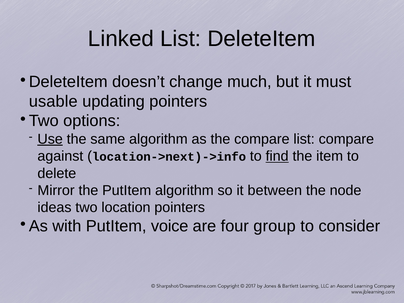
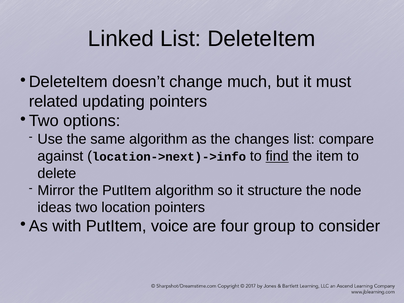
usable: usable -> related
Use underline: present -> none
the compare: compare -> changes
between: between -> structure
